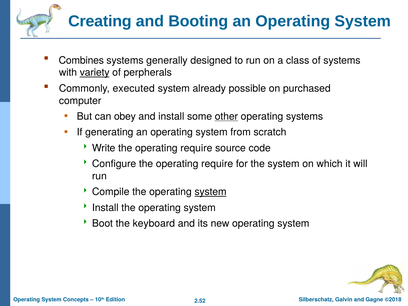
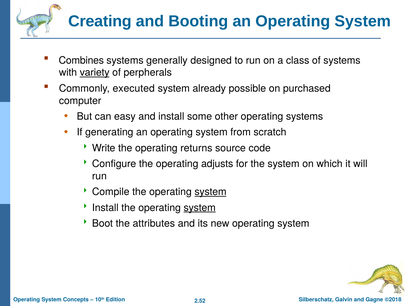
obey: obey -> easy
other underline: present -> none
Write the operating require: require -> returns
Configure the operating require: require -> adjusts
system at (200, 208) underline: none -> present
keyboard: keyboard -> attributes
